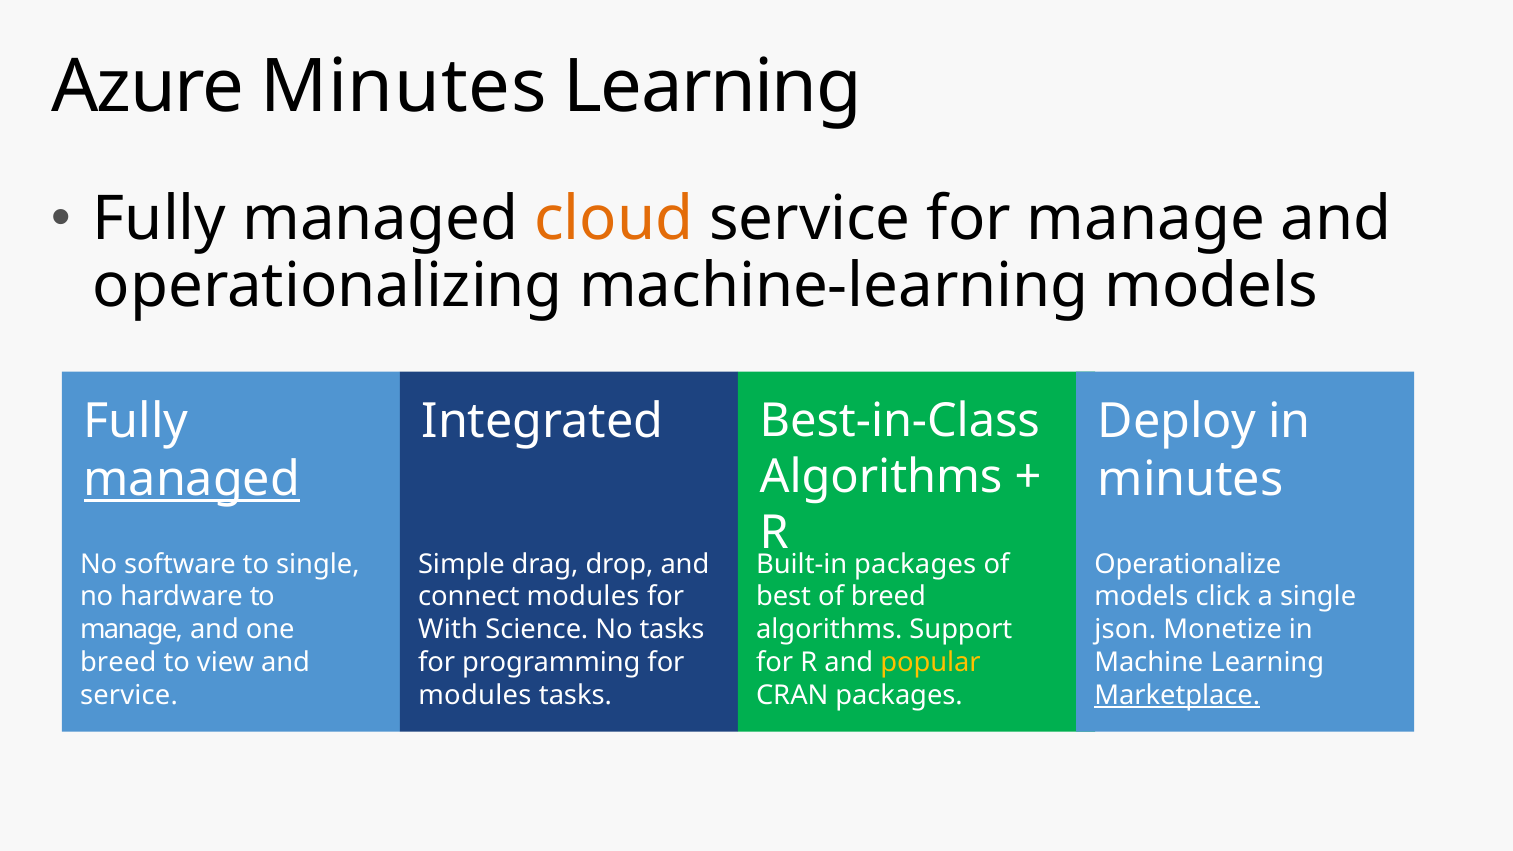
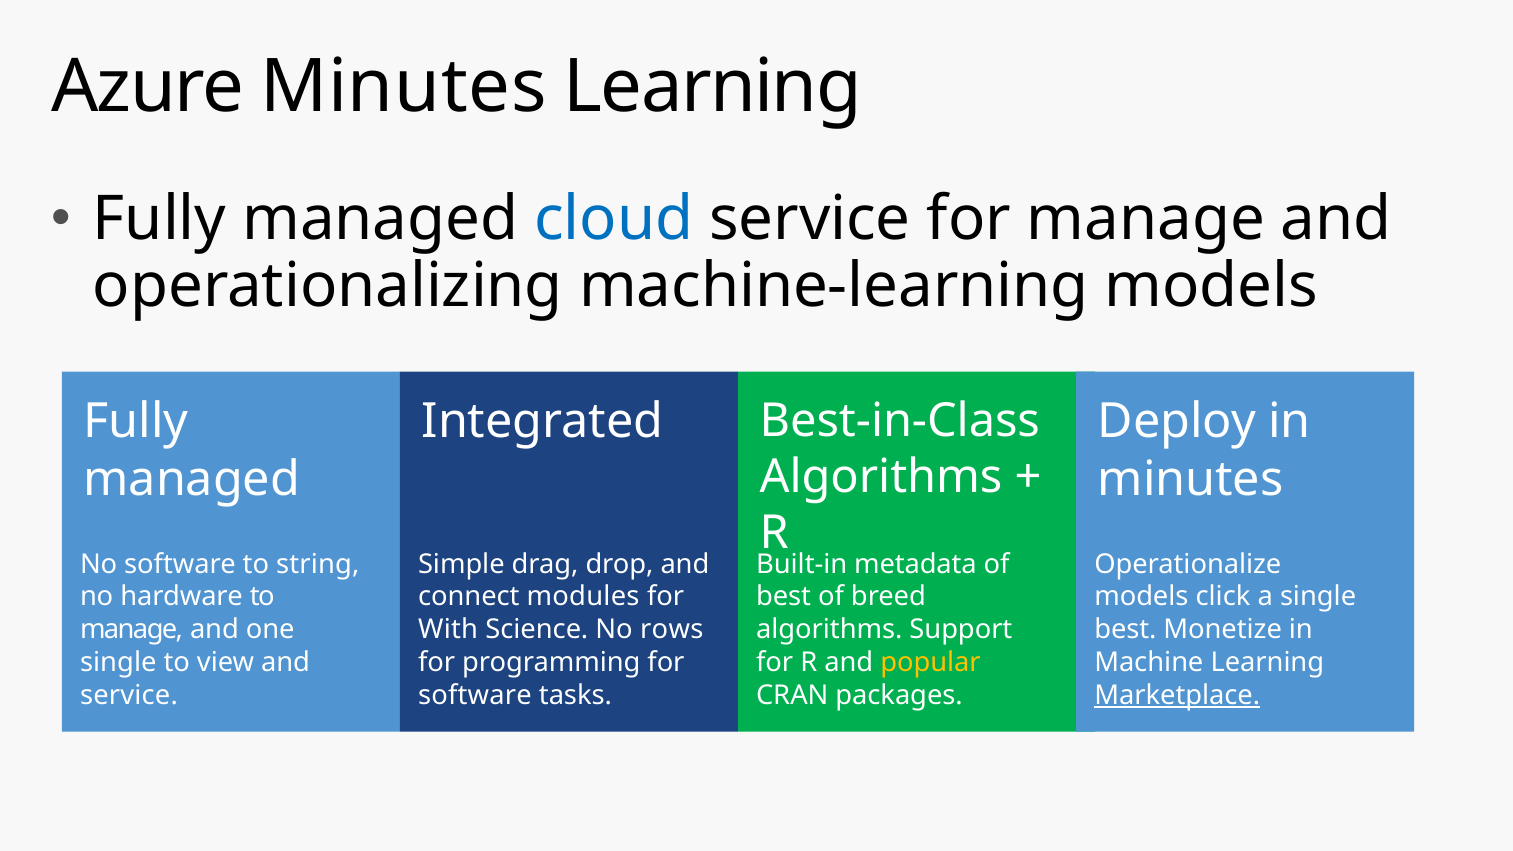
cloud colour: orange -> blue
managed at (192, 480) underline: present -> none
to single: single -> string
Built-in packages: packages -> metadata
No tasks: tasks -> rows
json at (1125, 630): json -> best
breed at (118, 662): breed -> single
modules at (475, 695): modules -> software
